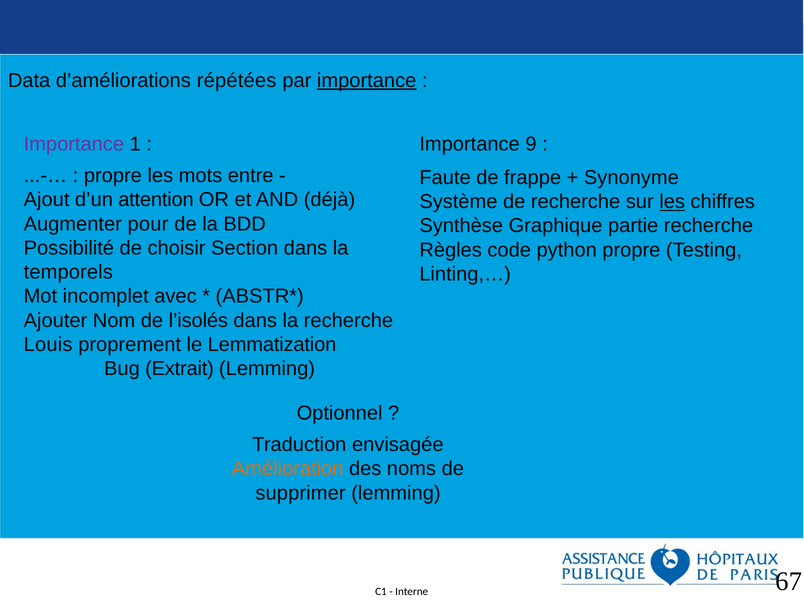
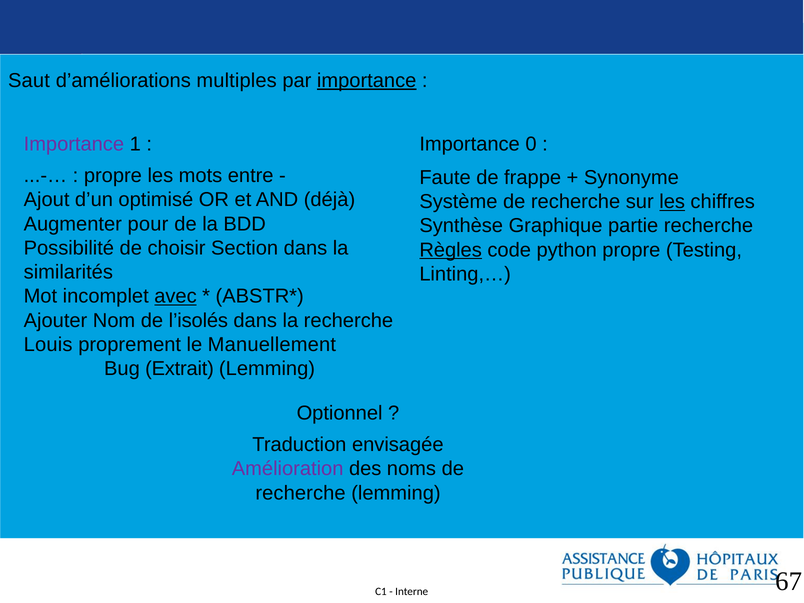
Data: Data -> Saut
répétées: répétées -> multiples
9: 9 -> 0
attention: attention -> optimisé
Règles underline: none -> present
temporels: temporels -> similarités
avec underline: none -> present
Lemmatization: Lemmatization -> Manuellement
Amélioration colour: orange -> purple
supprimer at (301, 493): supprimer -> recherche
